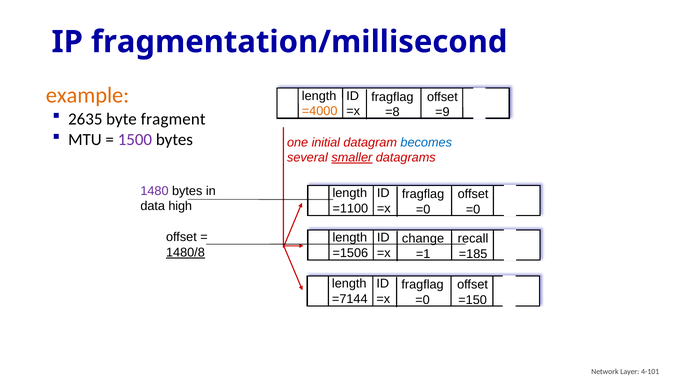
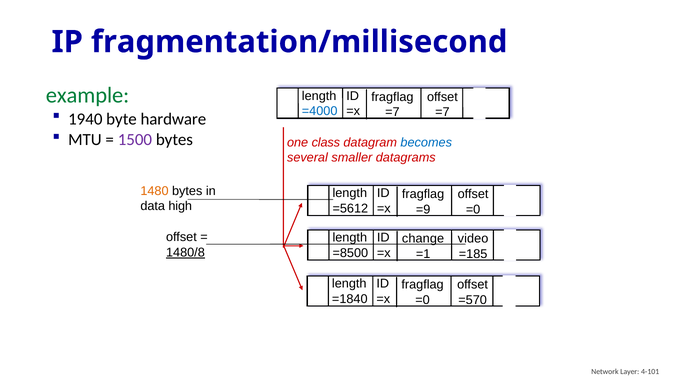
example colour: orange -> green
=4000 colour: orange -> blue
=8 at (392, 112): =8 -> =7
=9 at (442, 112): =9 -> =7
2635: 2635 -> 1940
fragment: fragment -> hardware
initial: initial -> class
smaller underline: present -> none
1480 colour: purple -> orange
=1100: =1100 -> =5612
=0 at (423, 209): =0 -> =9
recall: recall -> video
=1506: =1506 -> =8500
=7144: =7144 -> =1840
=150: =150 -> =570
